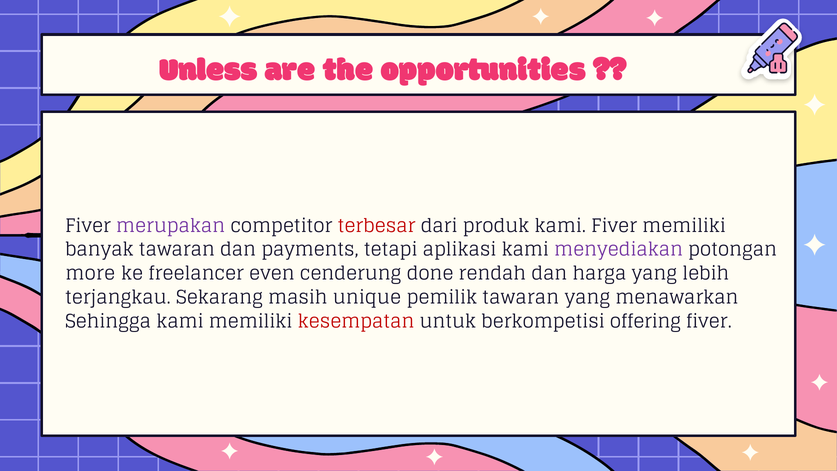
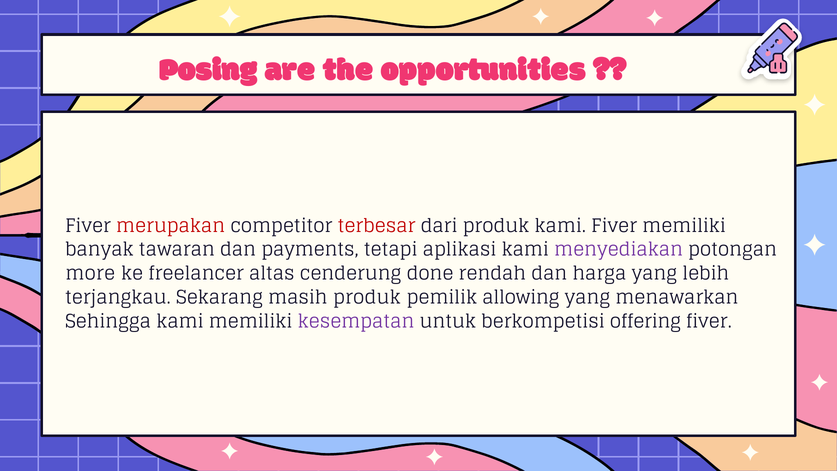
Unless: Unless -> Posing
merupakan colour: purple -> red
even: even -> altas
masih unique: unique -> produk
pemilik tawaran: tawaran -> allowing
kesempatan colour: red -> purple
